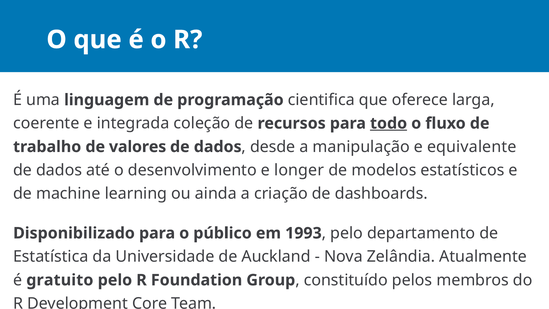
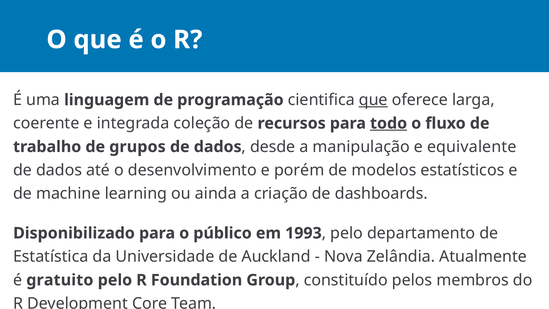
que at (373, 100) underline: none -> present
valores: valores -> grupos
longer: longer -> porém
